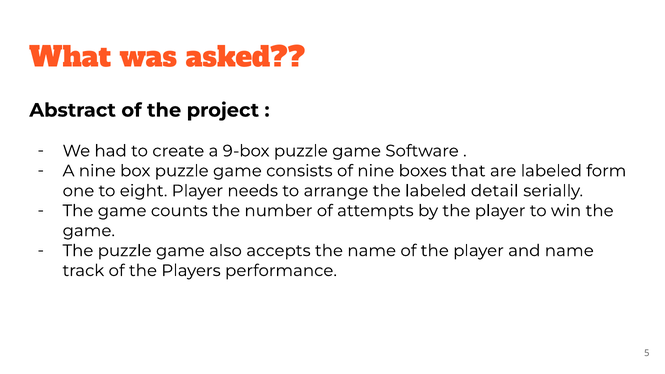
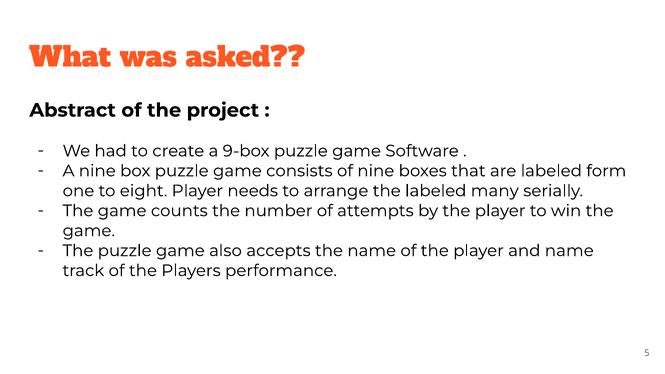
detail: detail -> many
